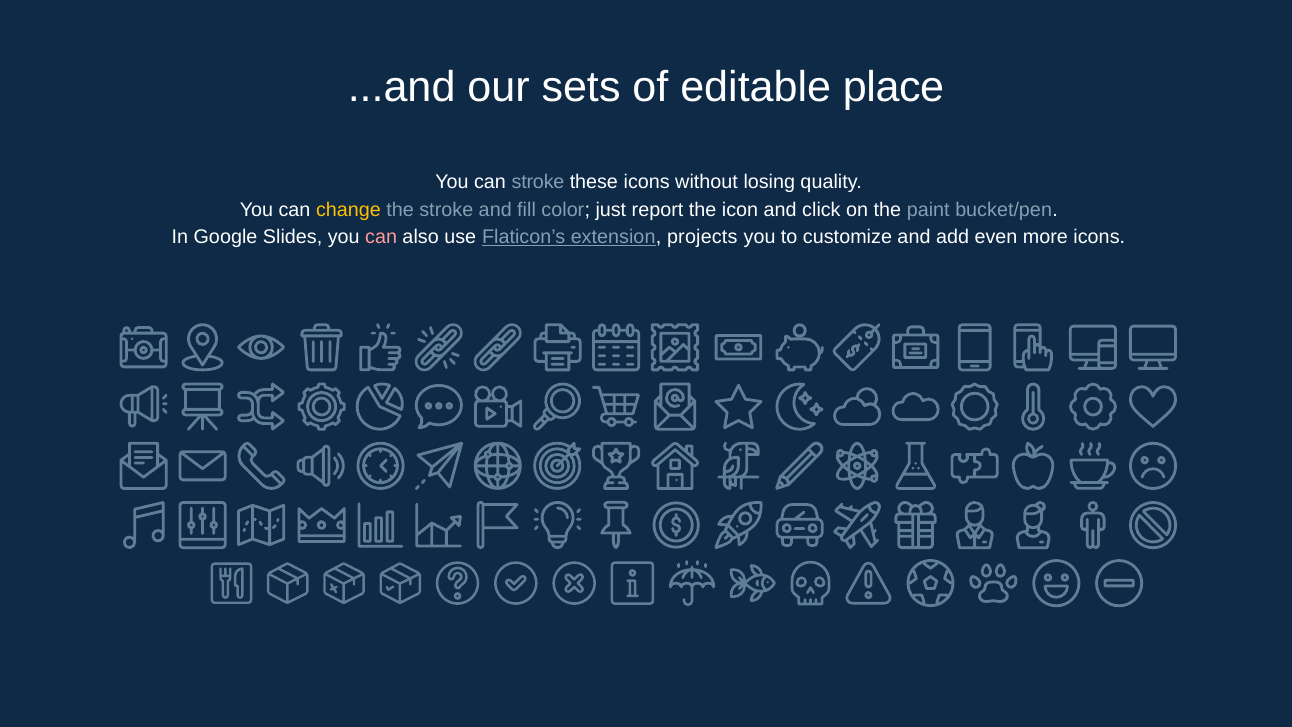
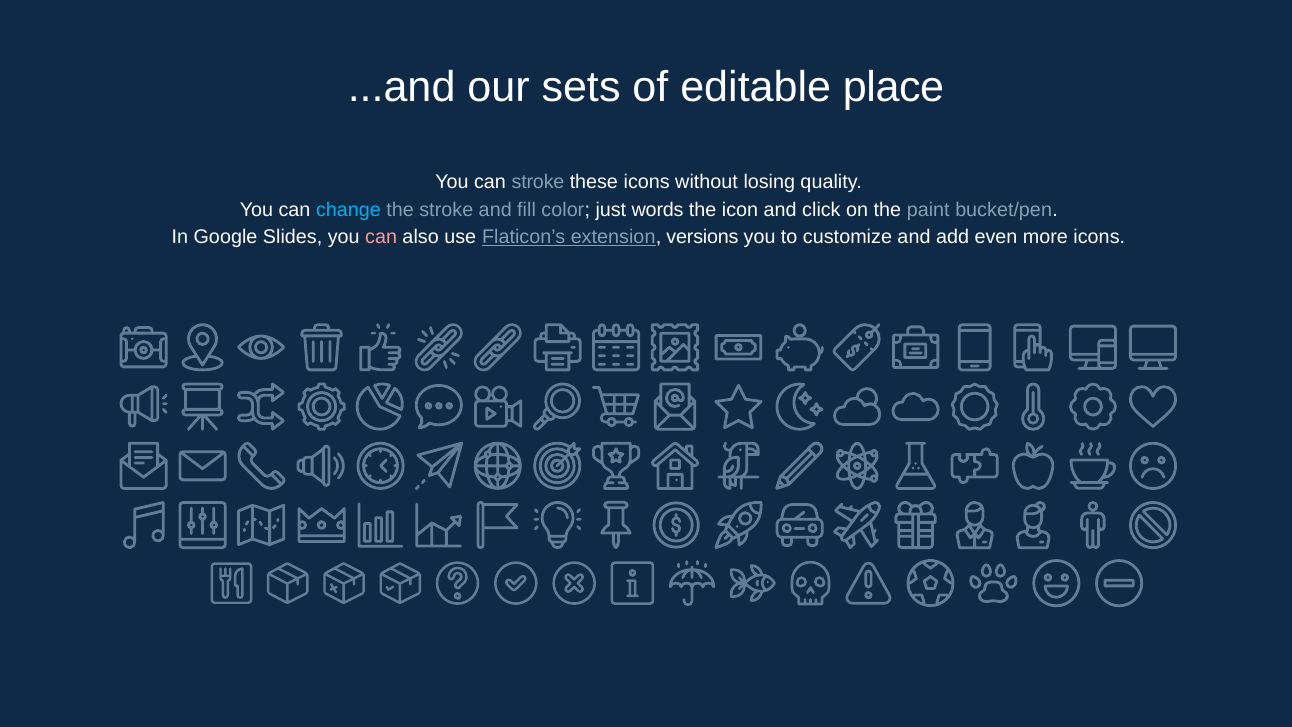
change colour: yellow -> light blue
report: report -> words
projects: projects -> versions
